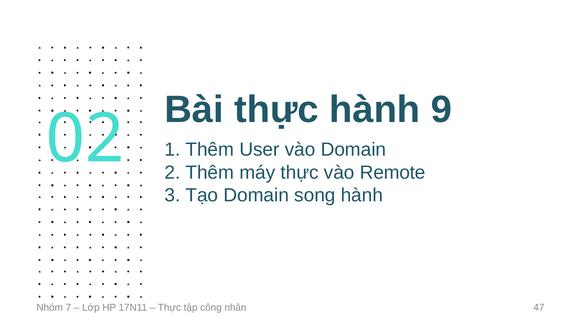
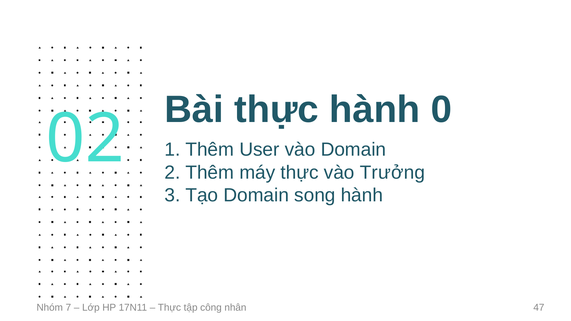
9: 9 -> 0
Remote: Remote -> Trưởng
